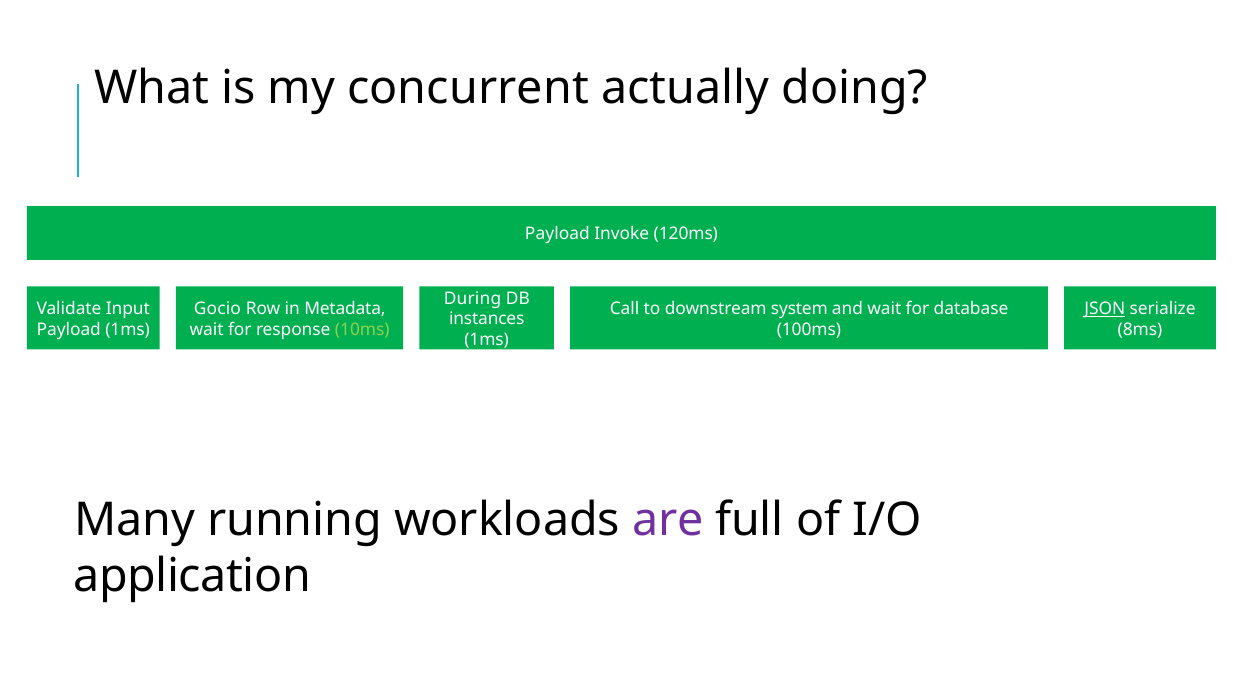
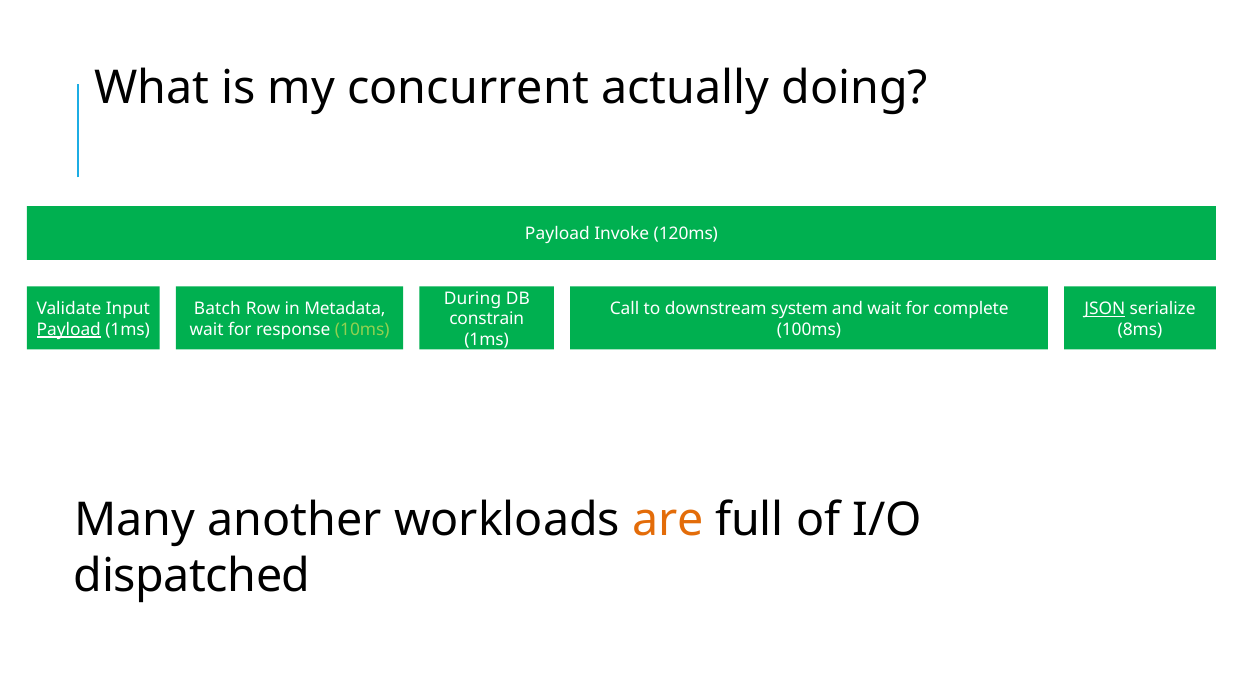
Gocio: Gocio -> Batch
database: database -> complete
instances: instances -> constrain
Payload at (69, 330) underline: none -> present
running: running -> another
are colour: purple -> orange
application: application -> dispatched
